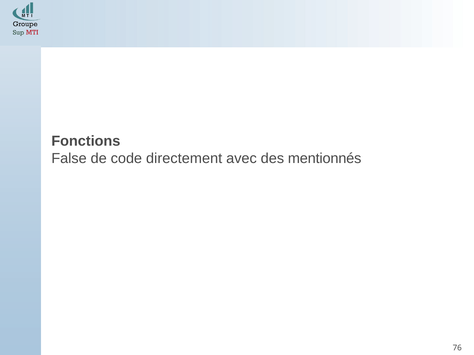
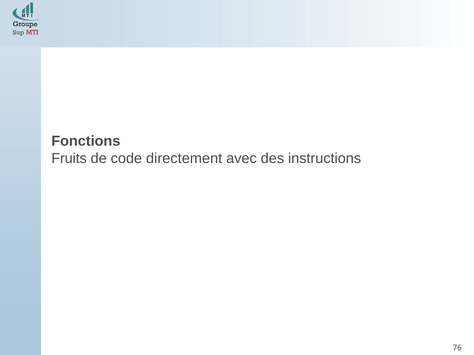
False: False -> Fruits
mentionnés: mentionnés -> instructions
